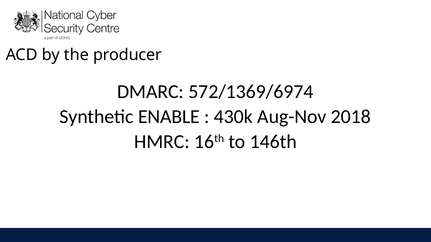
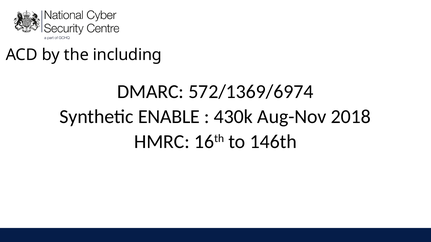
producer: producer -> including
